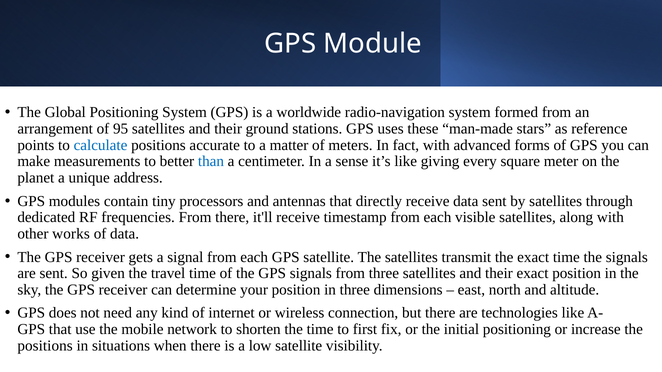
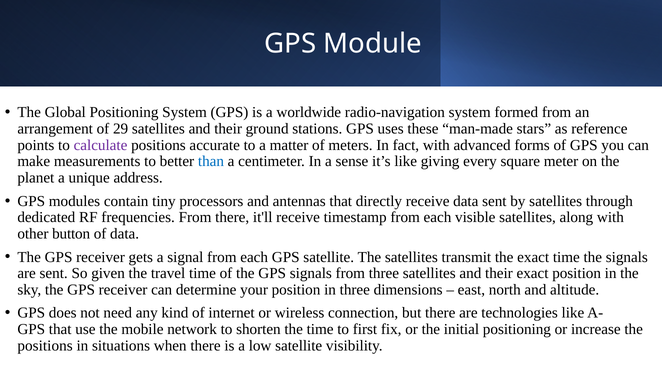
95: 95 -> 29
calculate colour: blue -> purple
works: works -> button
